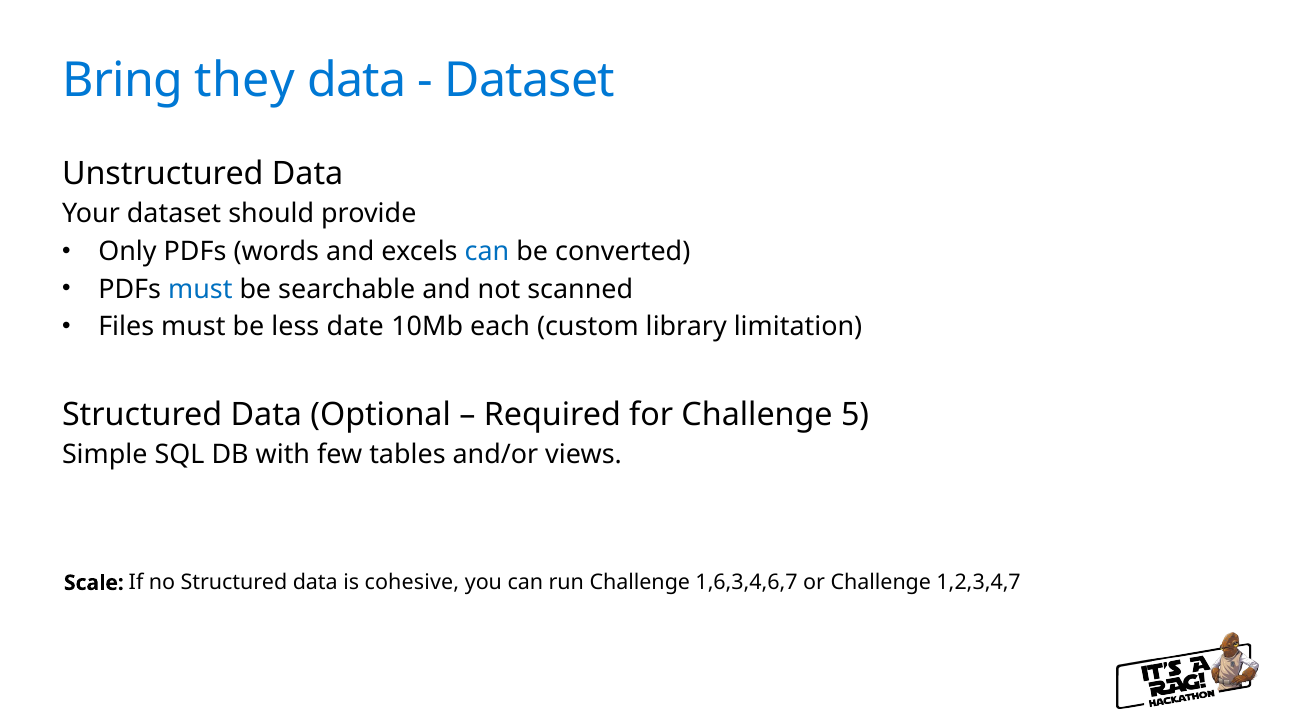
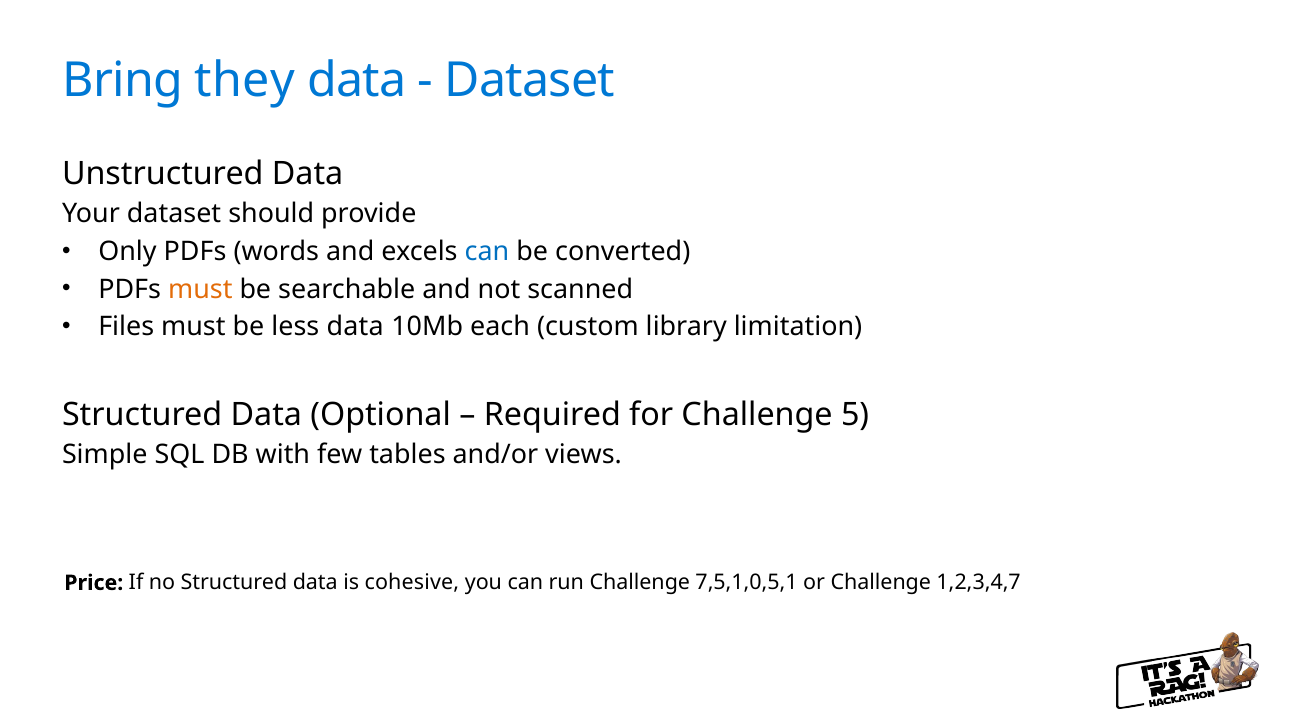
must at (200, 289) colour: blue -> orange
less date: date -> data
Scale: Scale -> Price
1,6,3,4,6,7: 1,6,3,4,6,7 -> 7,5,1,0,5,1
